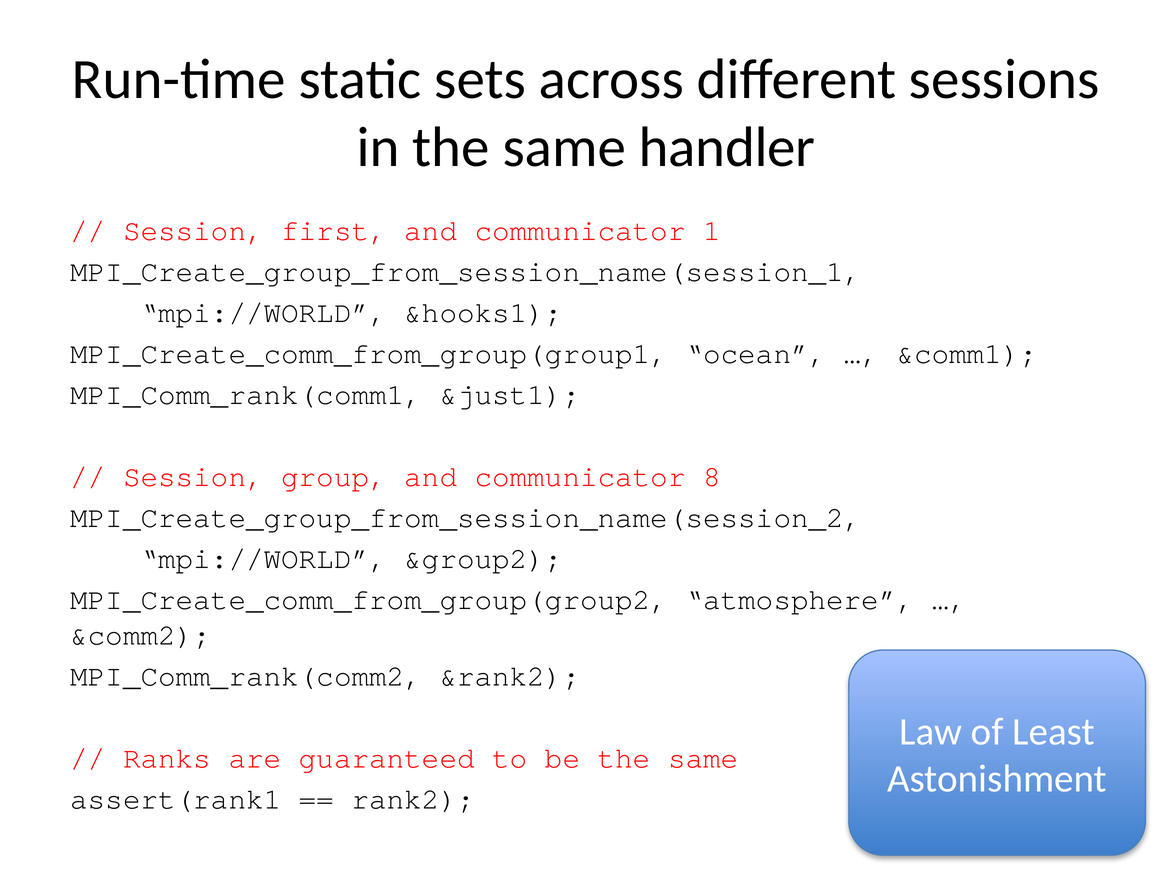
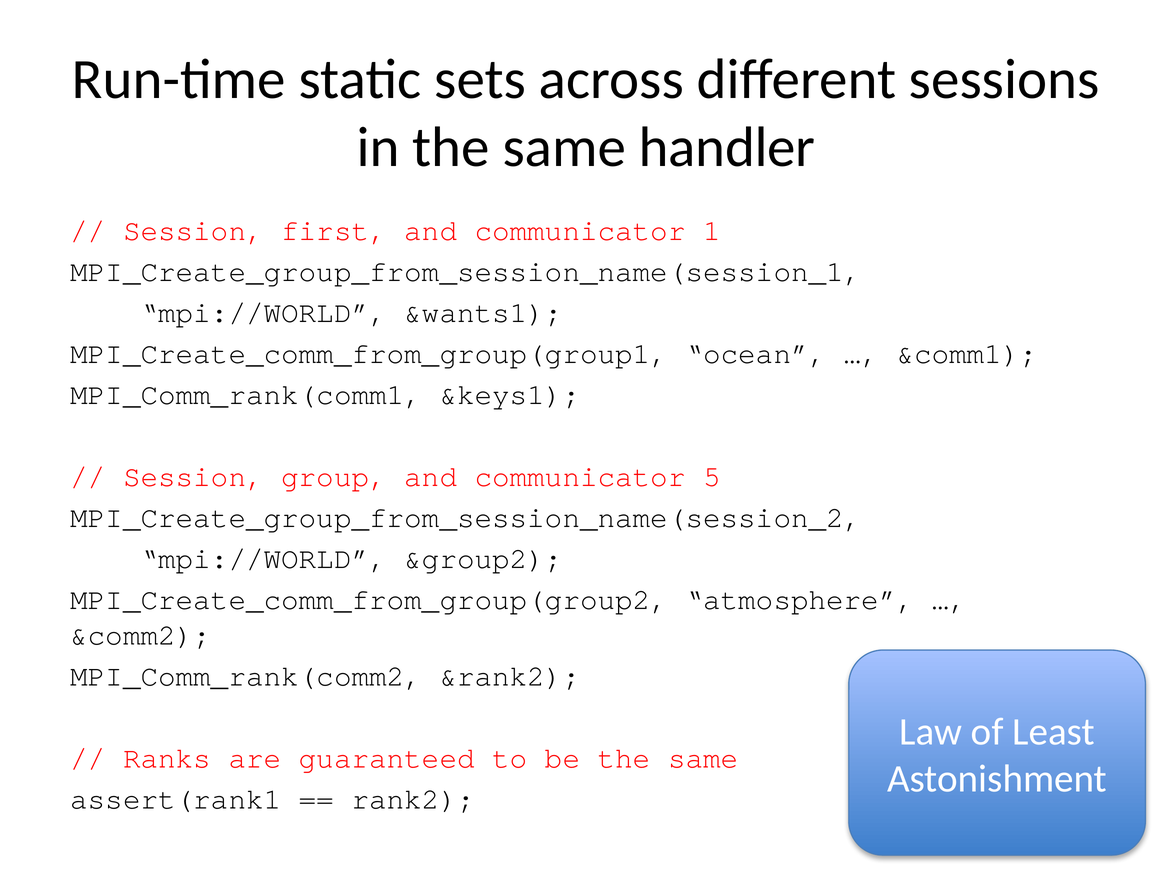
&hooks1: &hooks1 -> &wants1
&just1: &just1 -> &keys1
8: 8 -> 5
